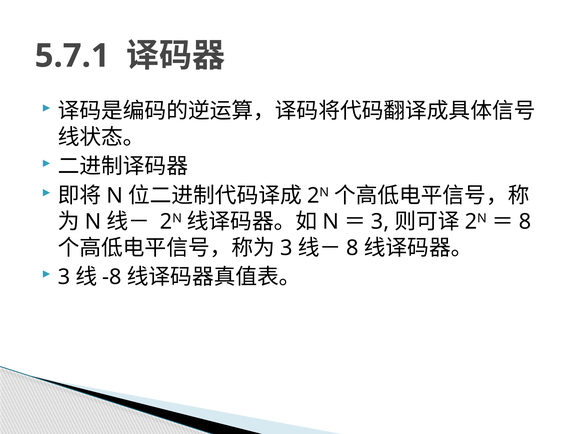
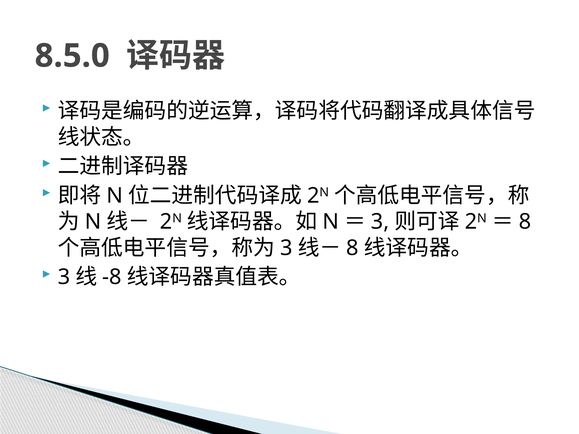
5.7.1: 5.7.1 -> 8.5.0
